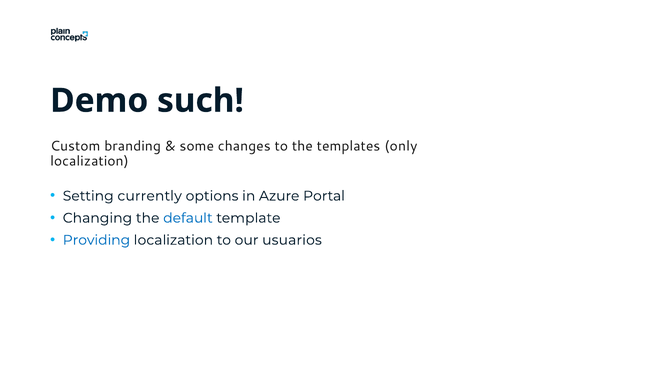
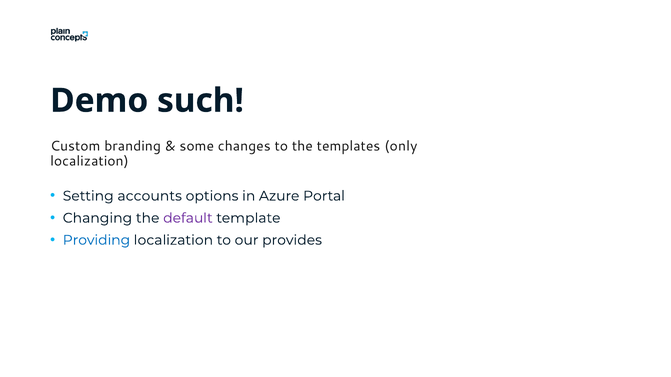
currently: currently -> accounts
default colour: blue -> purple
usuarios: usuarios -> provides
